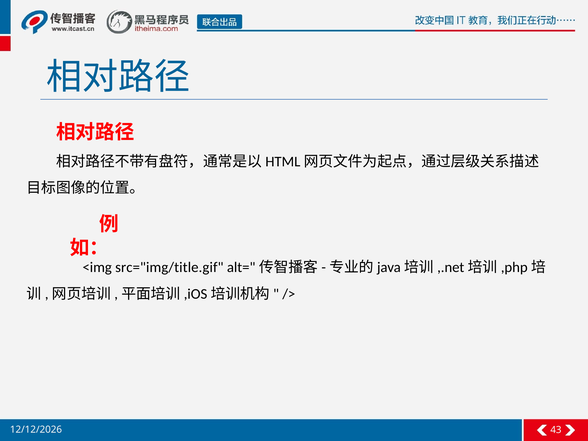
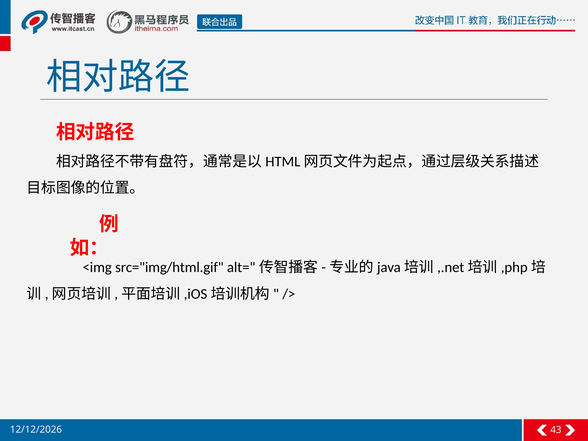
src="img/title.gif: src="img/title.gif -> src="img/html.gif
